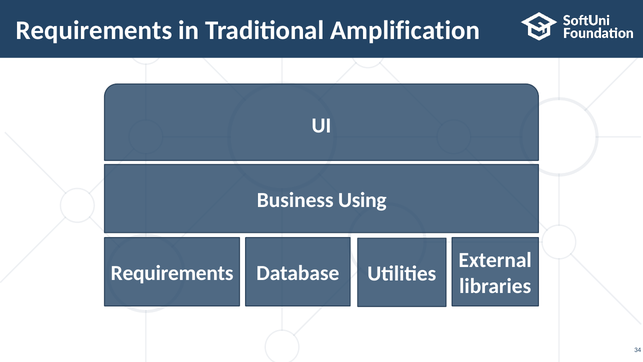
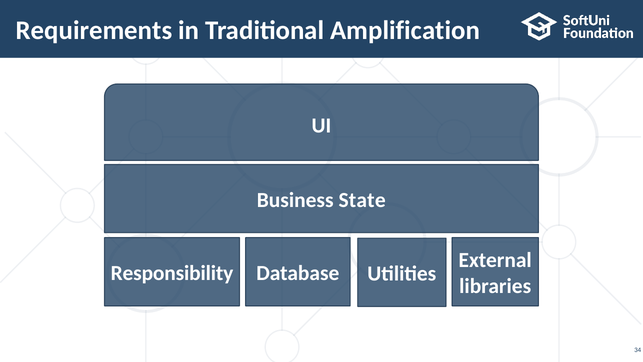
Using: Using -> State
Requirements at (172, 273): Requirements -> Responsibility
